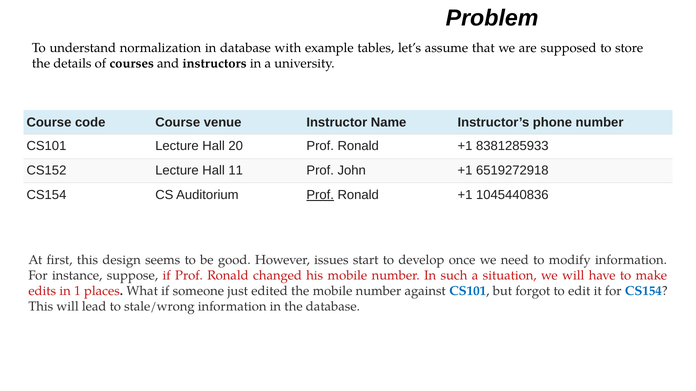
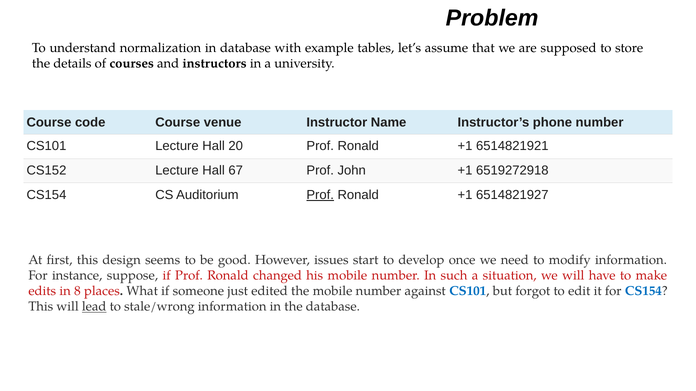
8381285933: 8381285933 -> 6514821921
11: 11 -> 67
1045440836: 1045440836 -> 6514821927
1: 1 -> 8
lead underline: none -> present
